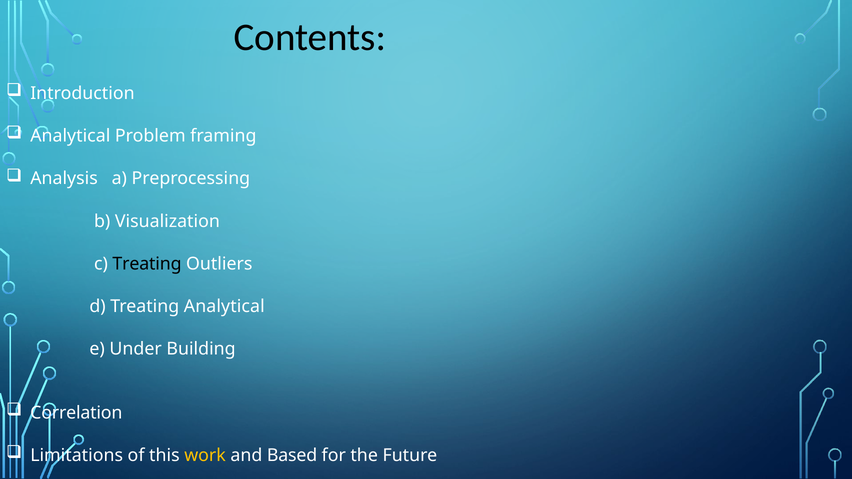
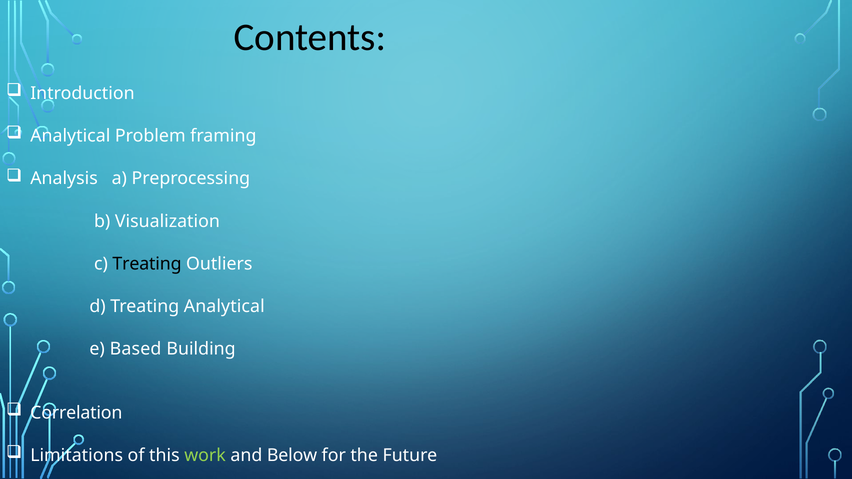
Under: Under -> Based
work colour: yellow -> light green
Based: Based -> Below
